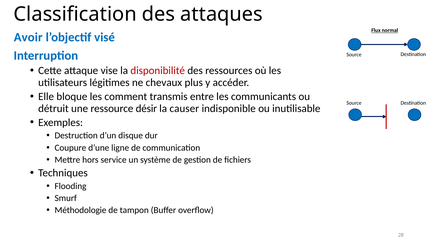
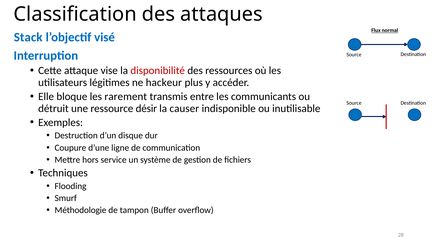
Avoir: Avoir -> Stack
chevaux: chevaux -> hackeur
comment: comment -> rarement
